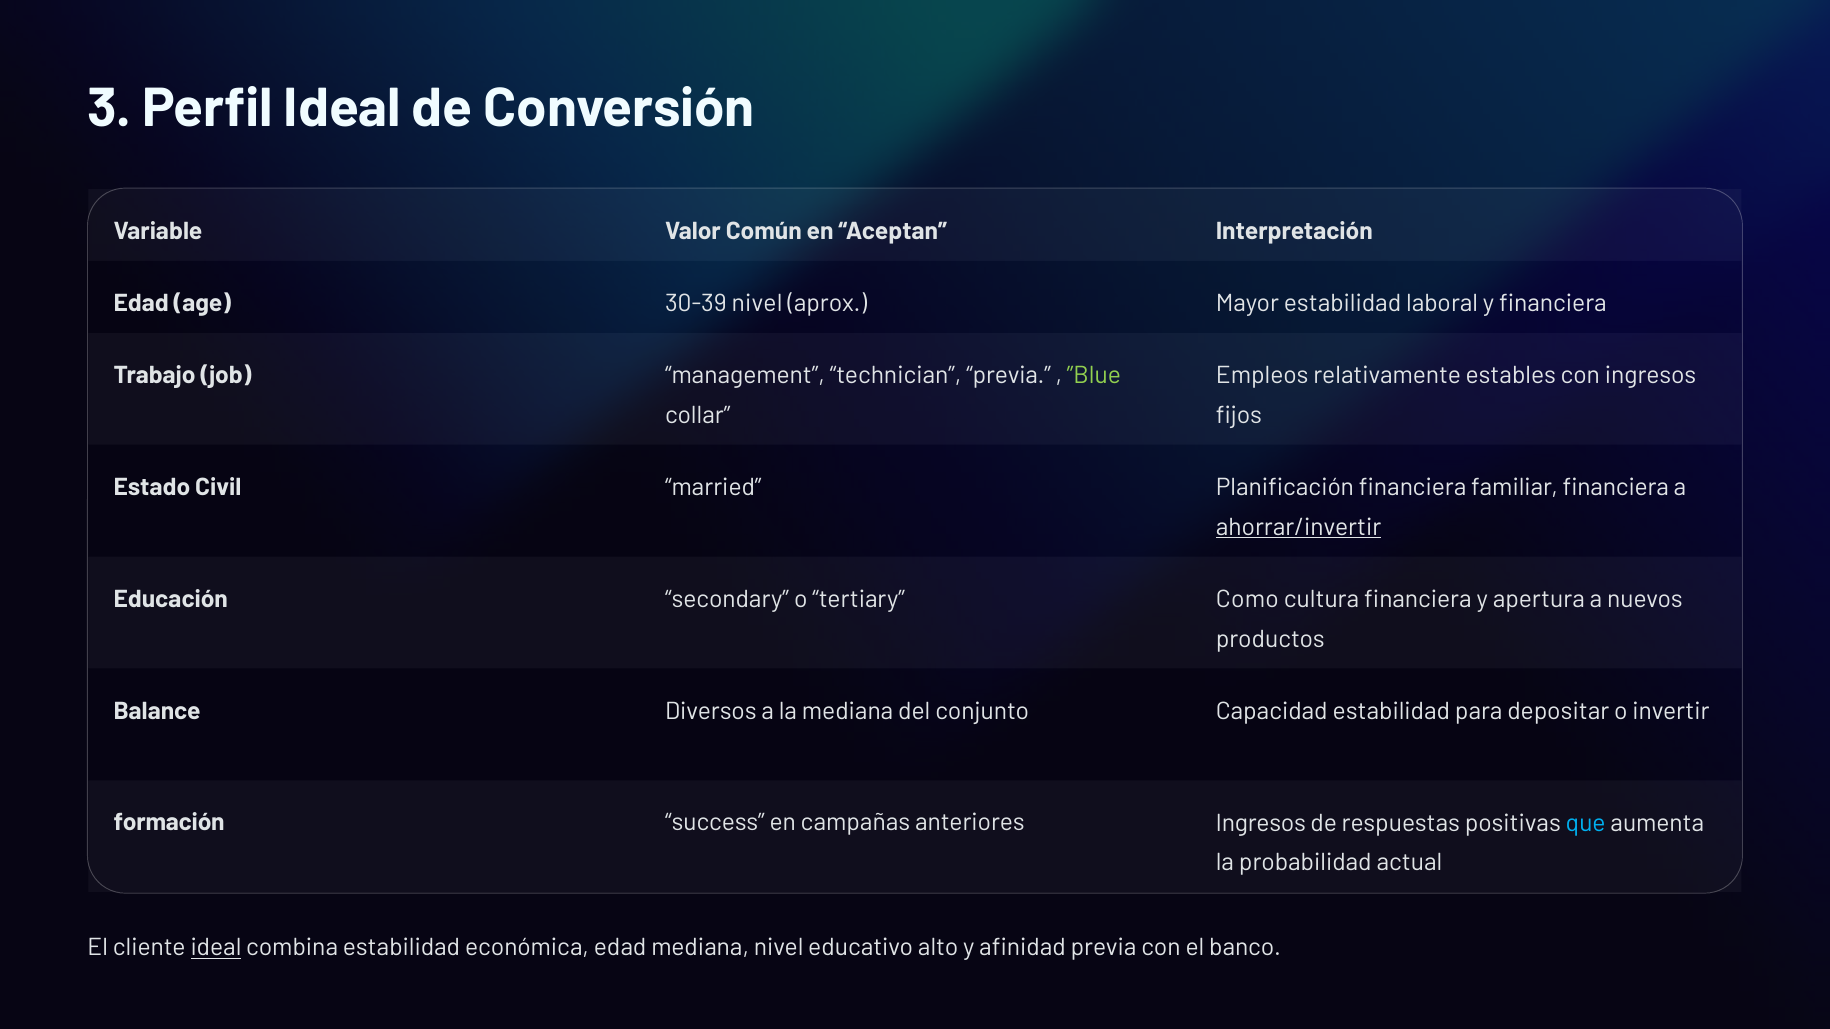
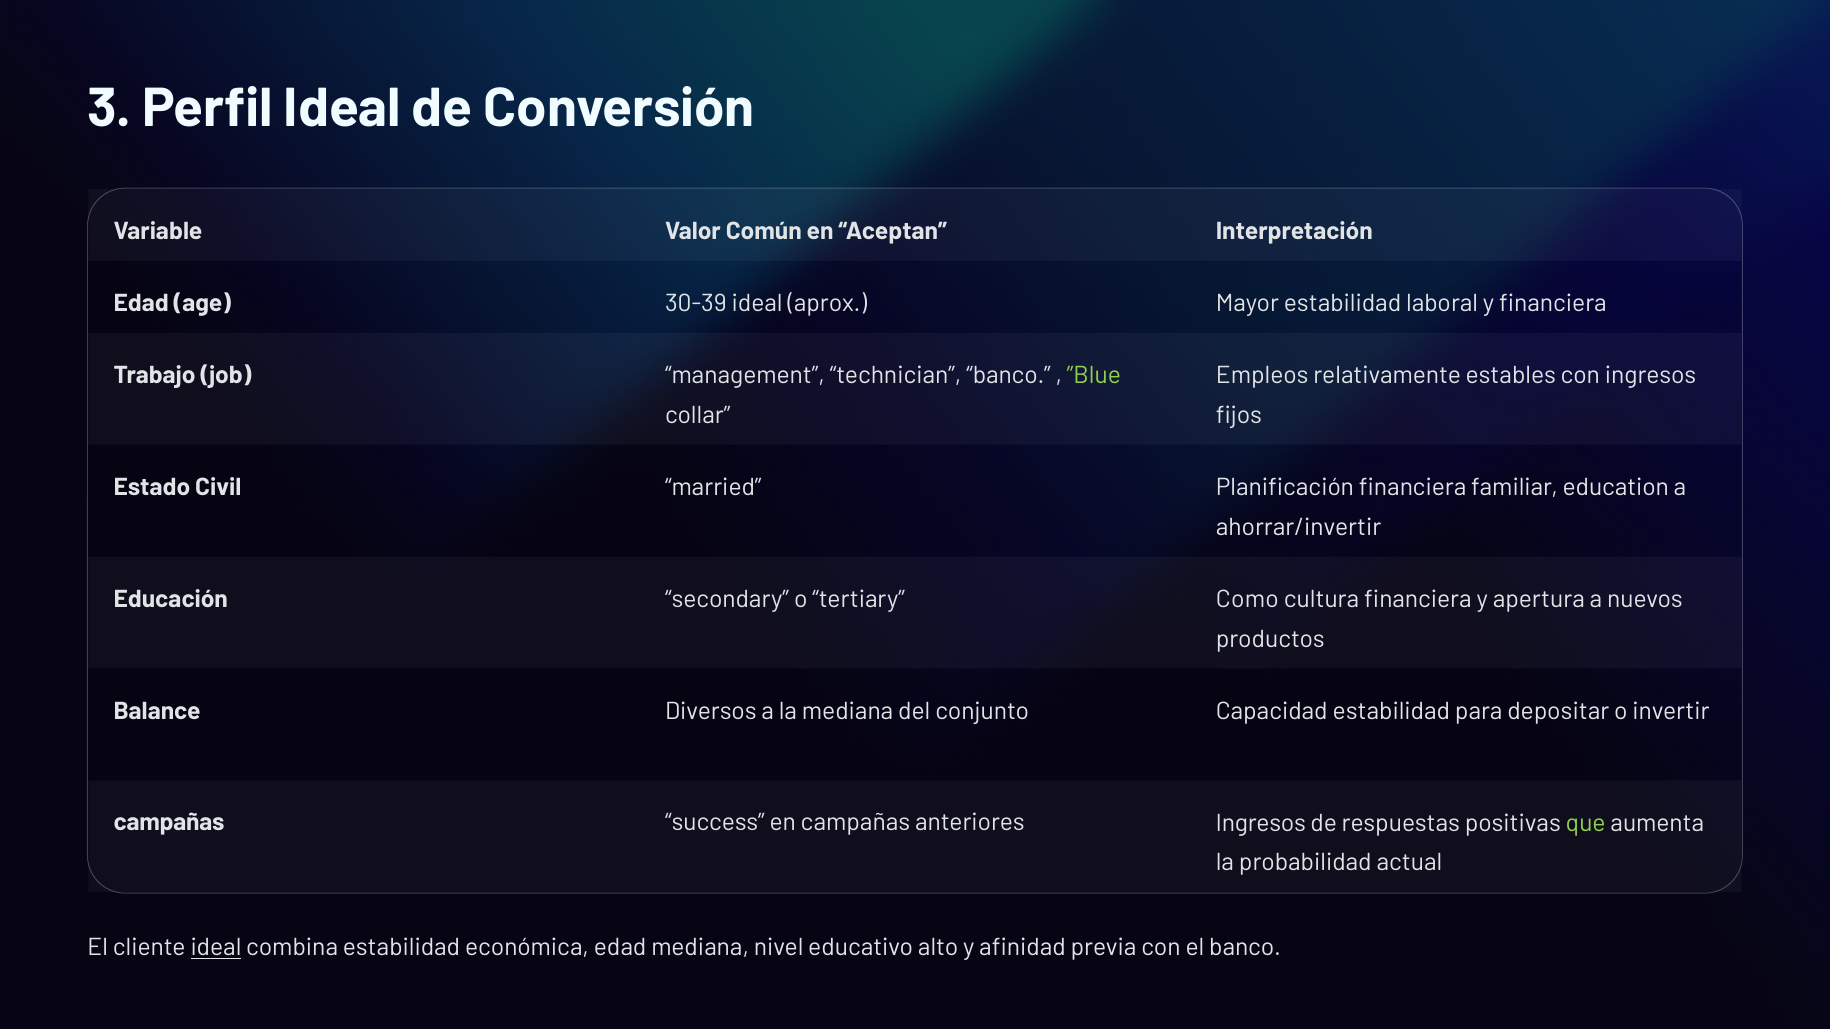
30-39 nivel: nivel -> ideal
technician previa: previa -> banco
familiar financiera: financiera -> education
ahorrar/invertir underline: present -> none
formación at (169, 823): formación -> campañas
que colour: light blue -> light green
